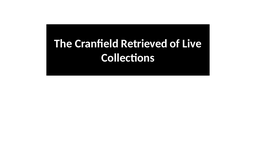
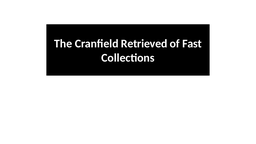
Live: Live -> Fast
